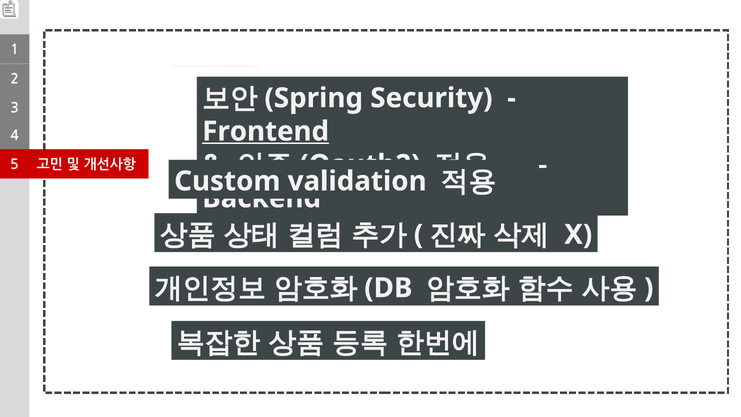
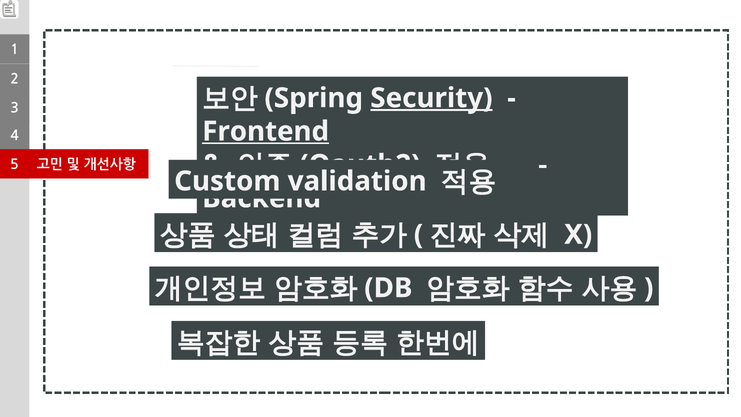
Security underline: none -> present
